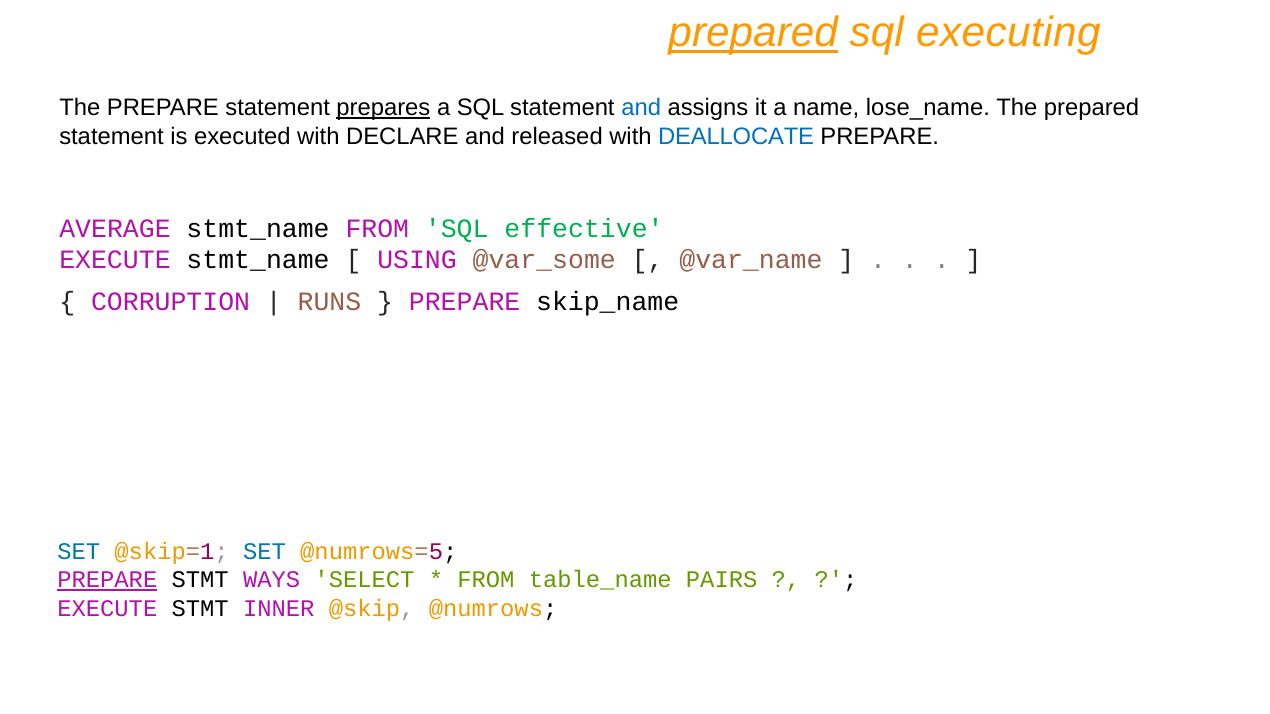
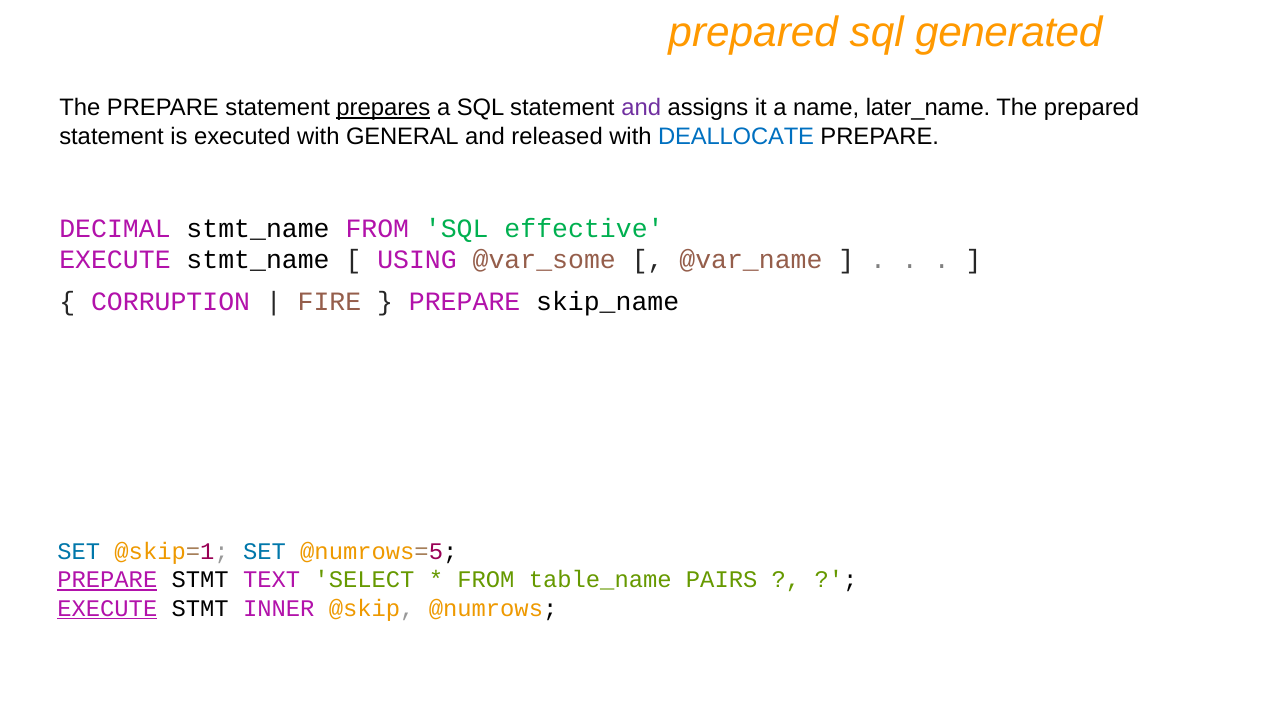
prepared at (753, 33) underline: present -> none
executing: executing -> generated
and at (641, 108) colour: blue -> purple
lose_name: lose_name -> later_name
DECLARE: DECLARE -> GENERAL
AVERAGE: AVERAGE -> DECIMAL
RUNS: RUNS -> FIRE
WAYS: WAYS -> TEXT
EXECUTE at (107, 609) underline: none -> present
